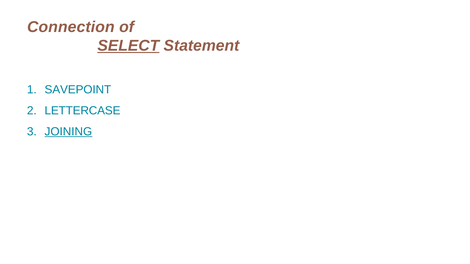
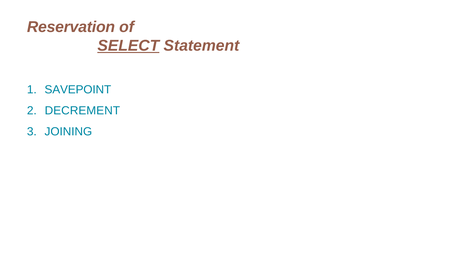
Connection: Connection -> Reservation
LETTERCASE: LETTERCASE -> DECREMENT
JOINING underline: present -> none
